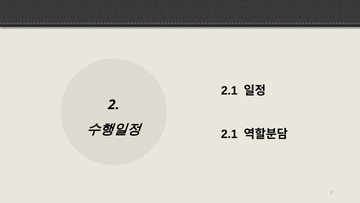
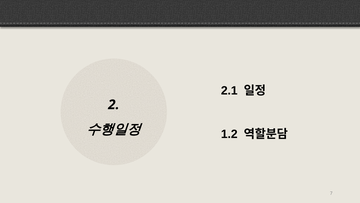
2.1 at (229, 134): 2.1 -> 1.2
